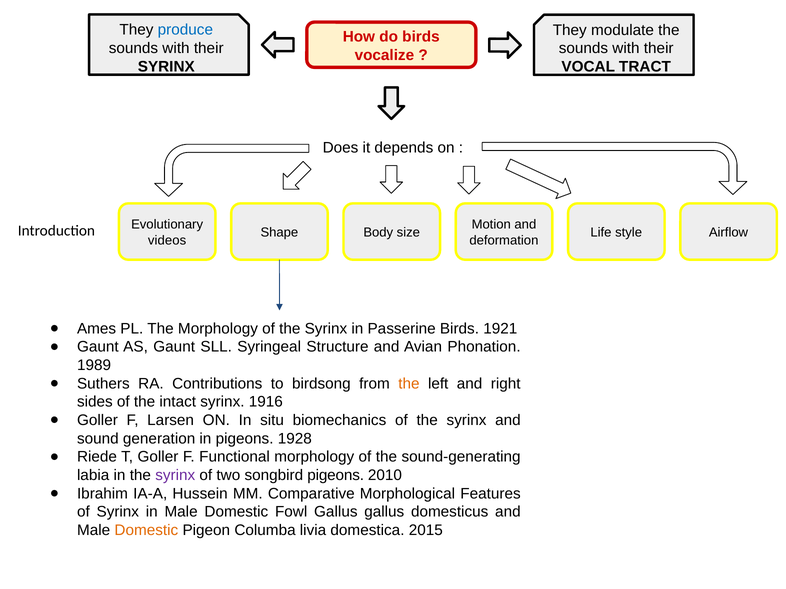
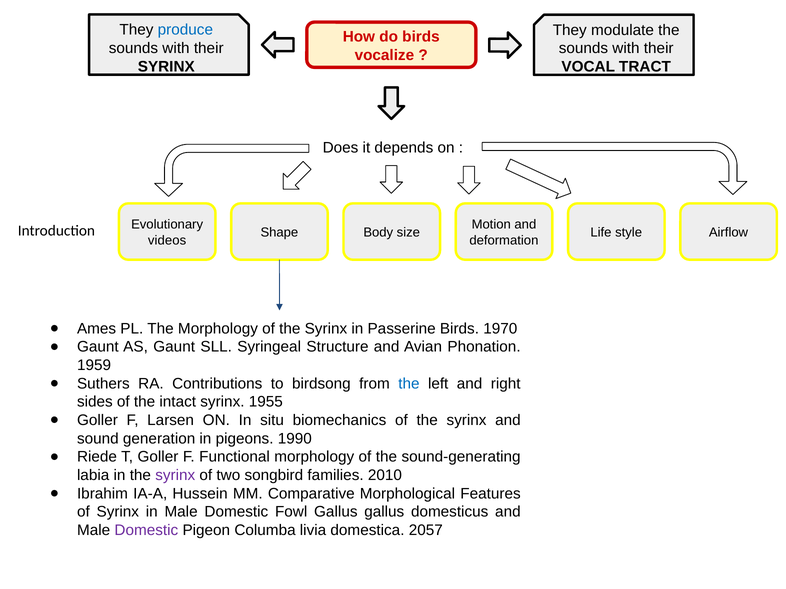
1921: 1921 -> 1970
1989: 1989 -> 1959
the at (409, 384) colour: orange -> blue
1916: 1916 -> 1955
1928: 1928 -> 1990
songbird pigeons: pigeons -> families
Domestic at (146, 531) colour: orange -> purple
2015: 2015 -> 2057
